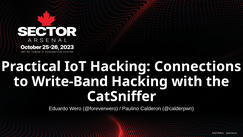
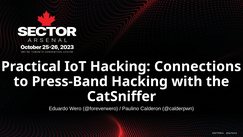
Write-Band: Write-Band -> Press-Band
